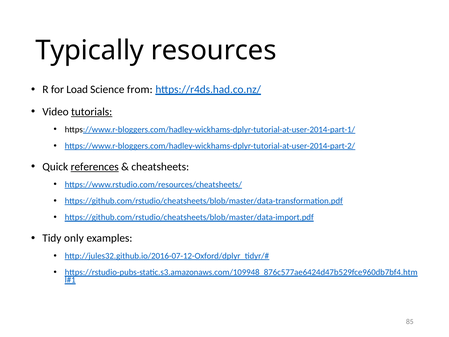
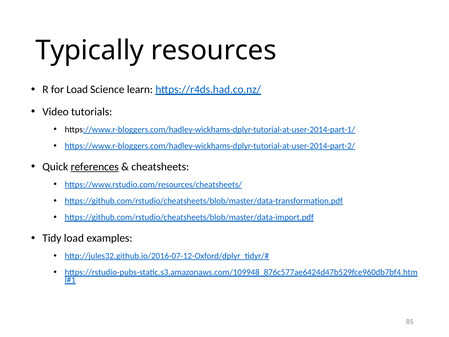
from: from -> learn
tutorials underline: present -> none
Tidy only: only -> load
